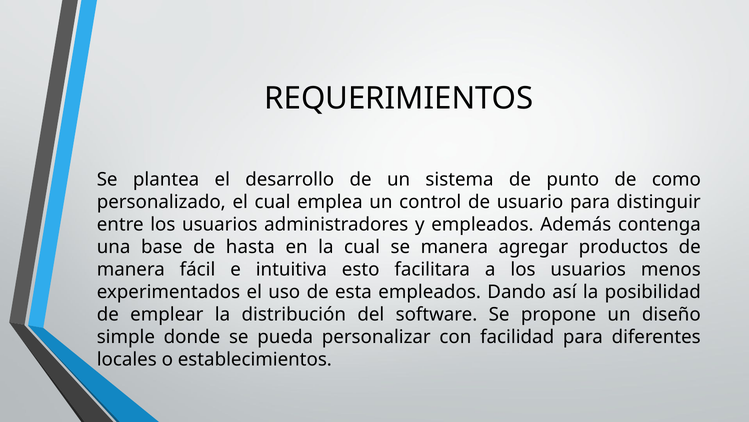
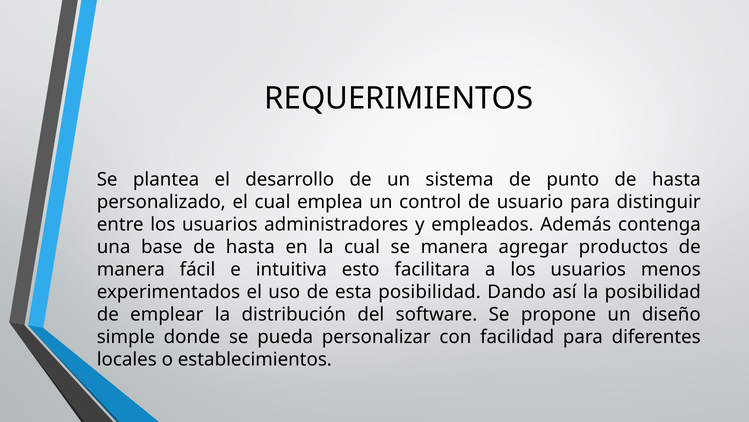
punto de como: como -> hasta
esta empleados: empleados -> posibilidad
